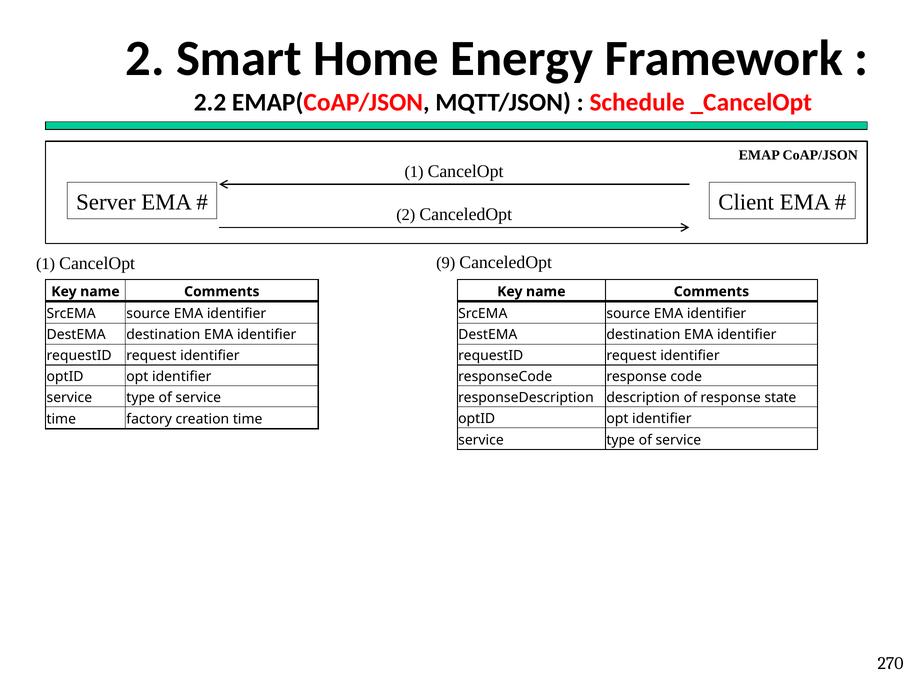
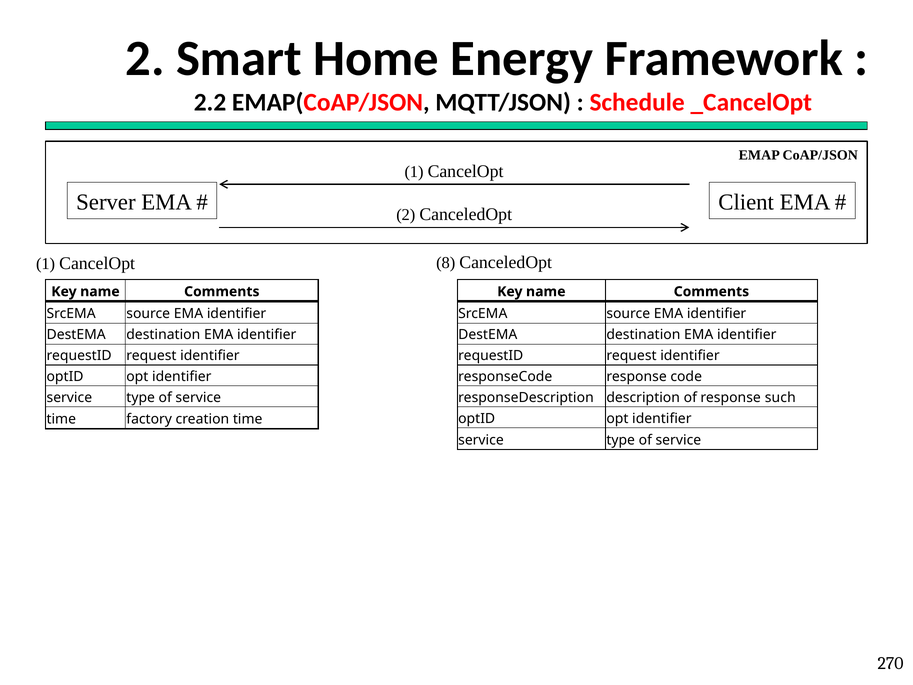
9: 9 -> 8
state: state -> such
